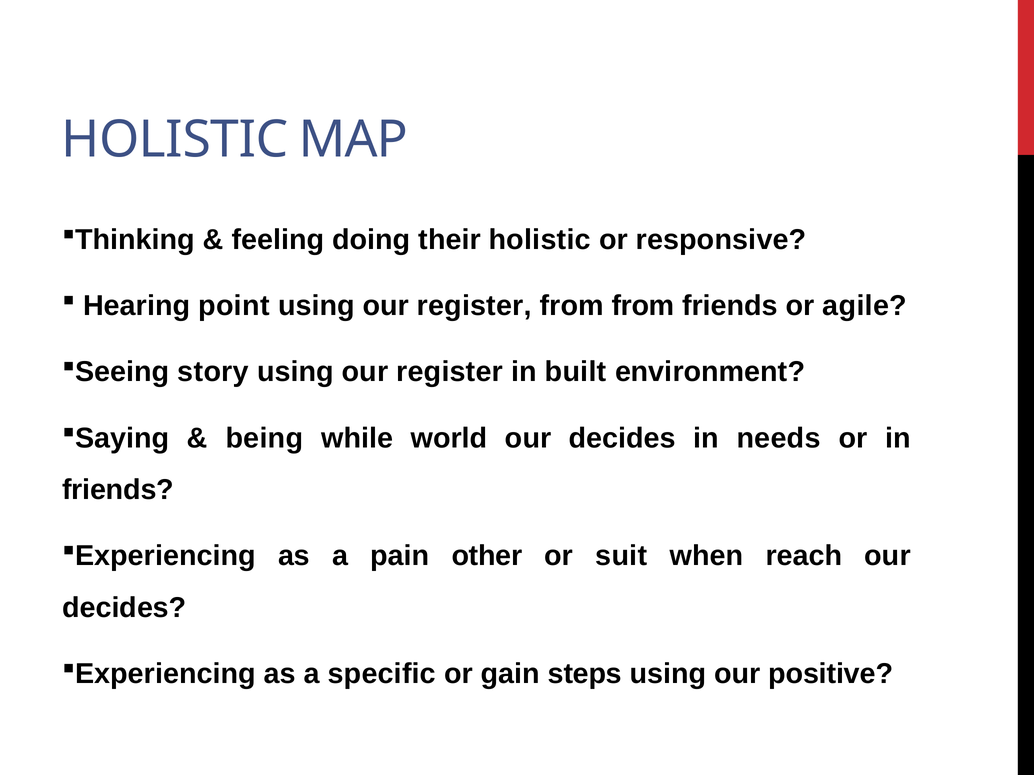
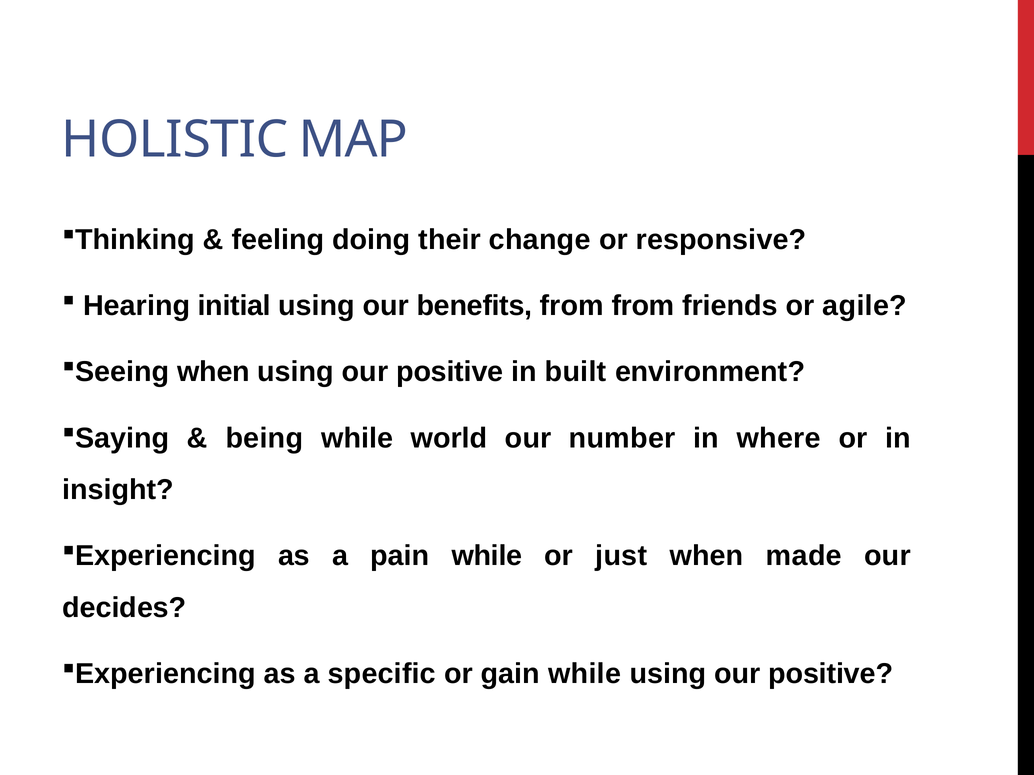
their holistic: holistic -> change
point: point -> initial
register at (474, 306): register -> benefits
story at (213, 372): story -> when
register at (450, 372): register -> positive
decides at (622, 438): decides -> number
needs: needs -> where
friends at (118, 490): friends -> insight
pain other: other -> while
suit: suit -> just
reach: reach -> made
gain steps: steps -> while
